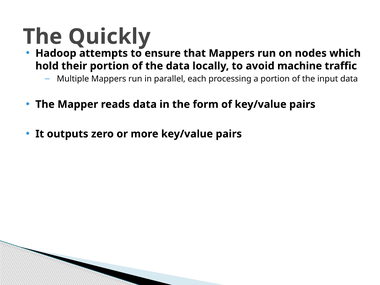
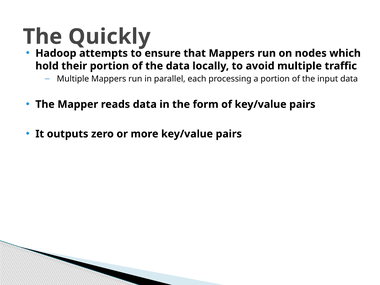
avoid machine: machine -> multiple
